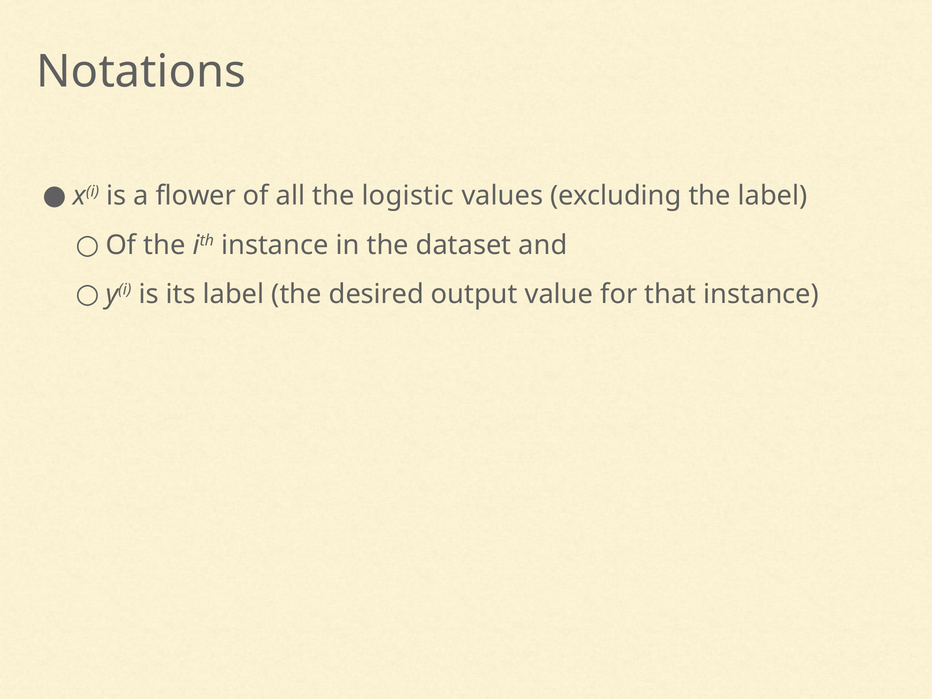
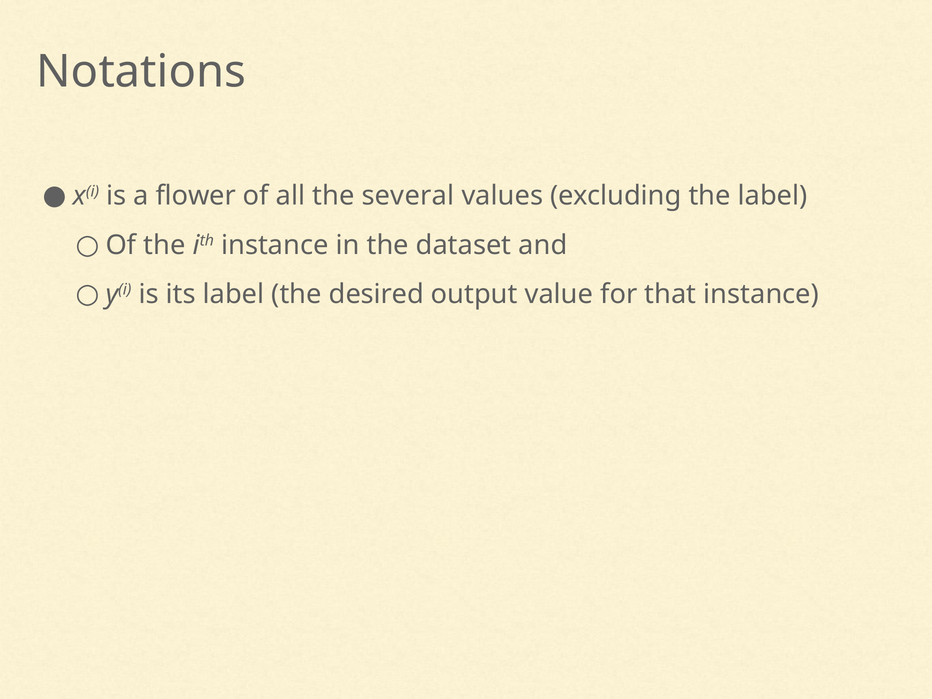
logistic: logistic -> several
